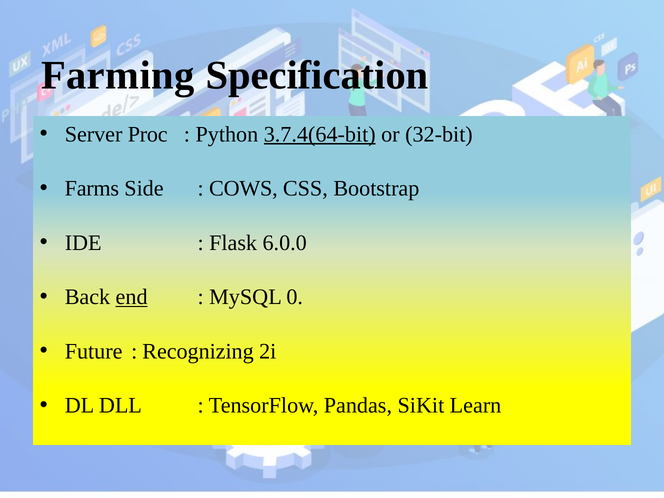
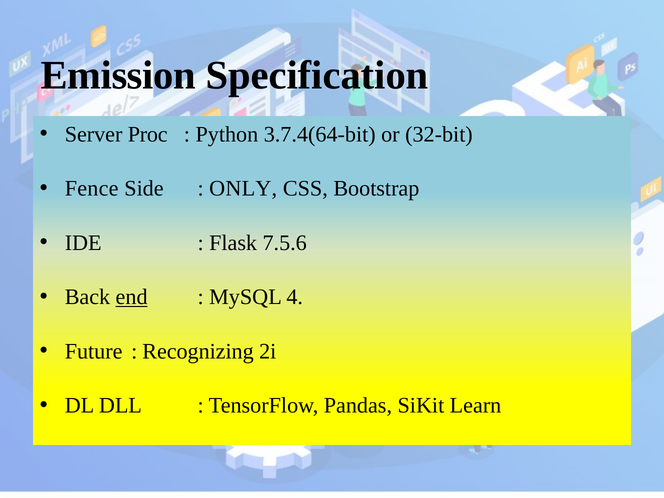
Farming: Farming -> Emission
3.7.4(64-bit underline: present -> none
Farms: Farms -> Fence
COWS: COWS -> ONLY
6.0.0: 6.0.0 -> 7.5.6
0: 0 -> 4
